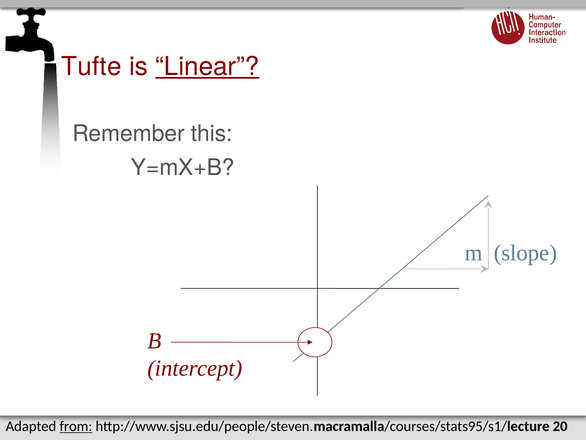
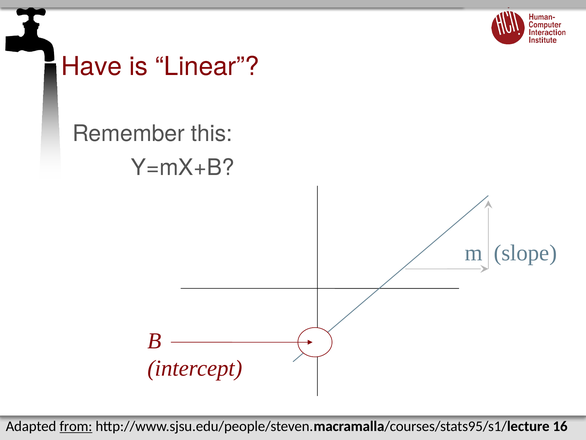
Tufte: Tufte -> Have
Linear underline: present -> none
20: 20 -> 16
